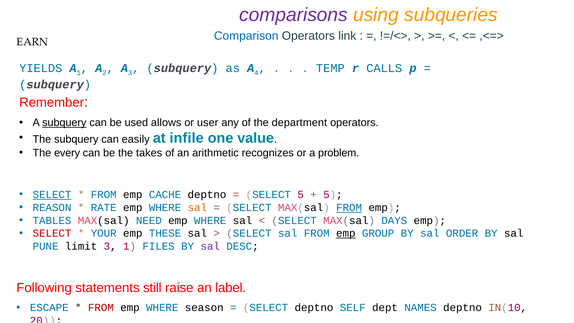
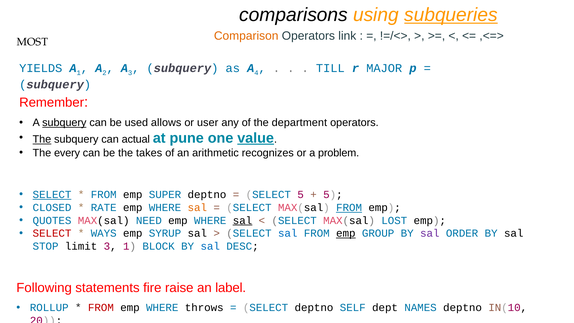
comparisons colour: purple -> black
subqueries underline: none -> present
Comparison colour: blue -> orange
EARN: EARN -> MOST
TEMP: TEMP -> TILL
CALLS: CALLS -> MAJOR
The at (42, 139) underline: none -> present
easily: easily -> actual
infile: infile -> pune
value underline: none -> present
CACHE: CACHE -> SUPER
REASON: REASON -> CLOSED
TABLES: TABLES -> QUOTES
sal at (243, 220) underline: none -> present
DAYS: DAYS -> LOST
YOUR: YOUR -> WAYS
THESE: THESE -> SYRUP
sal at (430, 233) colour: blue -> purple
PUNE: PUNE -> STOP
FILES: FILES -> BLOCK
sal at (210, 246) colour: purple -> blue
still: still -> fire
ESCAPE: ESCAPE -> ROLLUP
season: season -> throws
